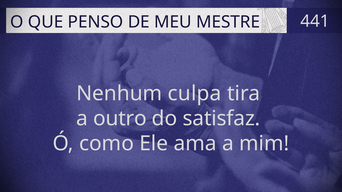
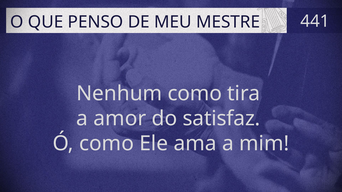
Nenhum culpa: culpa -> como
outro: outro -> amor
